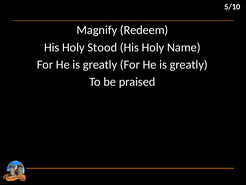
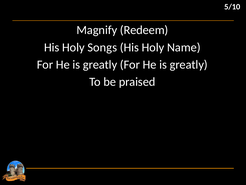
Stood: Stood -> Songs
